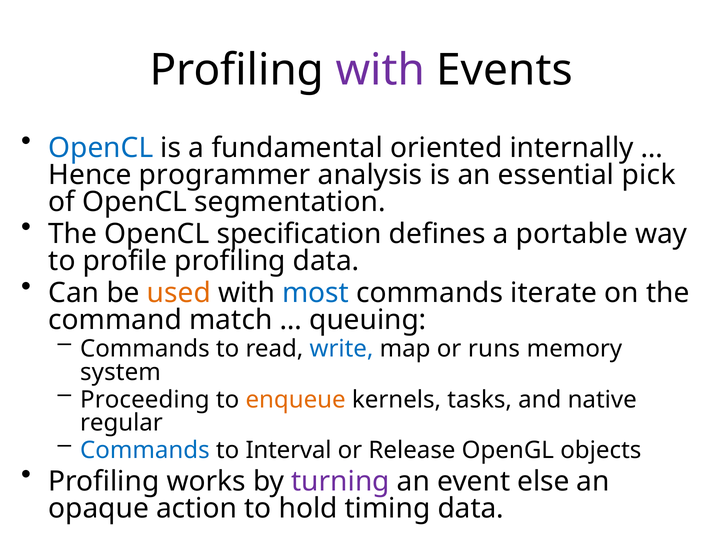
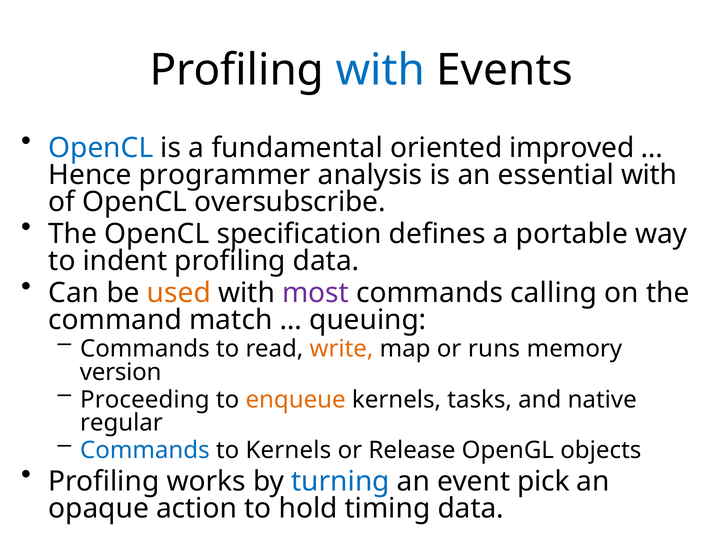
with at (380, 70) colour: purple -> blue
internally: internally -> improved
essential pick: pick -> with
segmentation: segmentation -> oversubscribe
profile: profile -> indent
most colour: blue -> purple
iterate: iterate -> calling
write colour: blue -> orange
system: system -> version
to Interval: Interval -> Kernels
turning colour: purple -> blue
else: else -> pick
